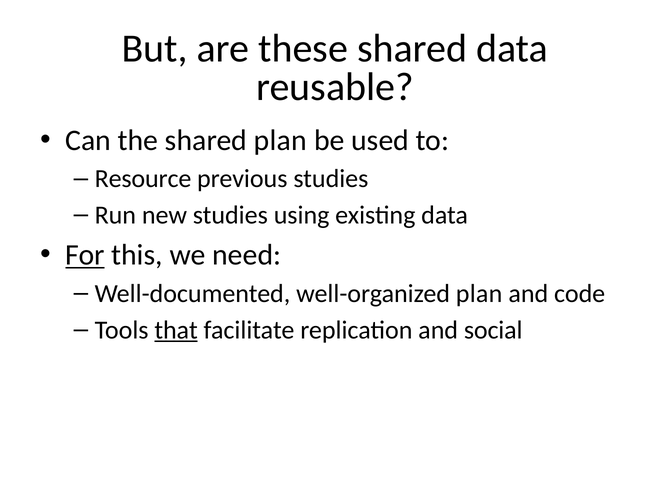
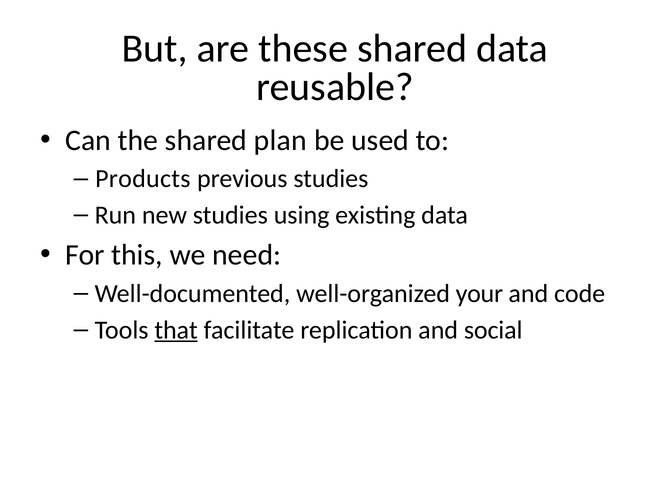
Resource: Resource -> Products
For underline: present -> none
well-organized plan: plan -> your
